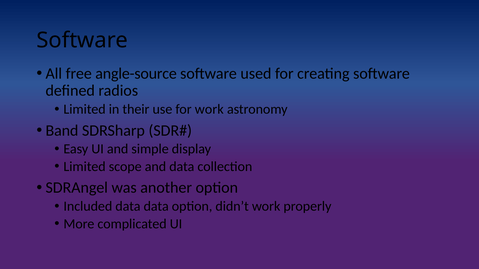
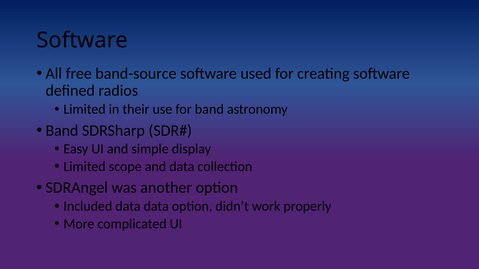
angle-source: angle-source -> band-source
for work: work -> band
